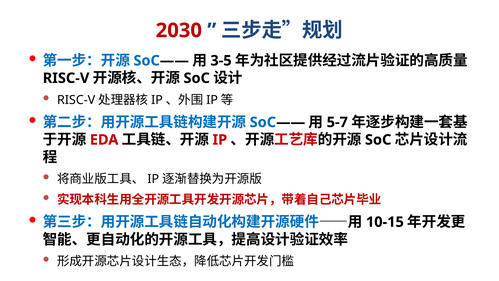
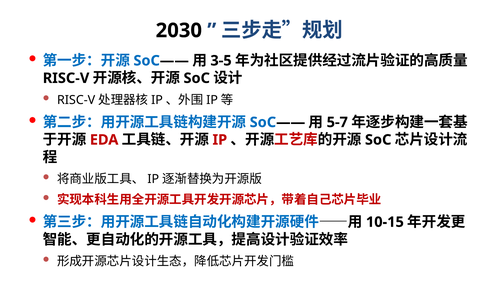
2030 colour: red -> black
